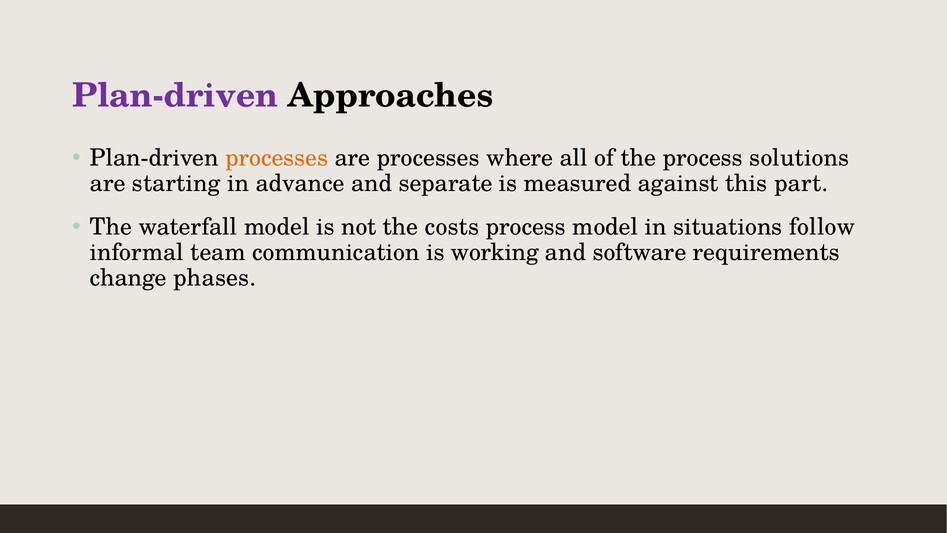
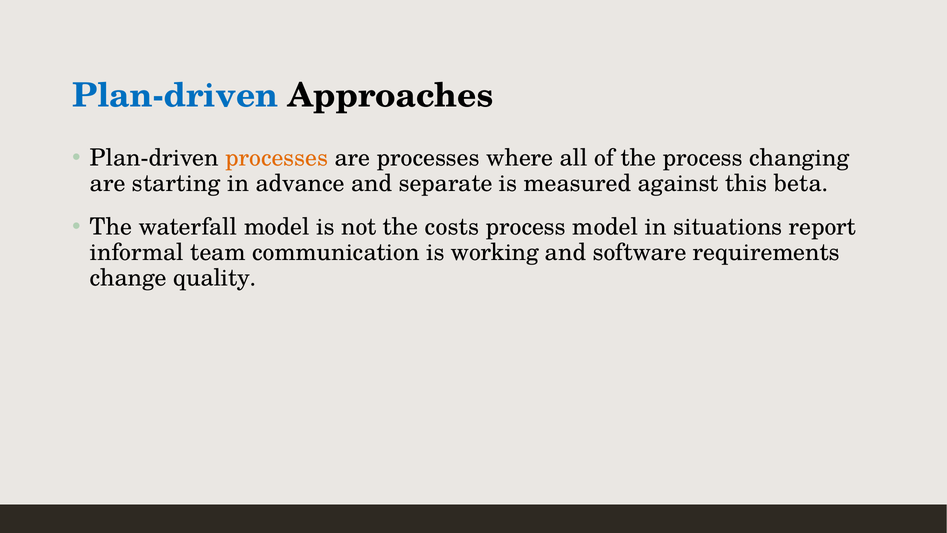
Plan-driven at (175, 95) colour: purple -> blue
solutions: solutions -> changing
part: part -> beta
follow: follow -> report
phases: phases -> quality
